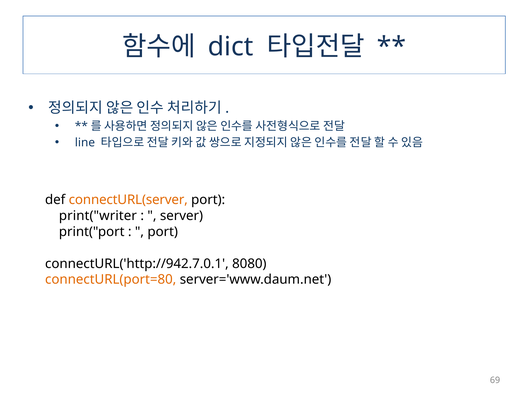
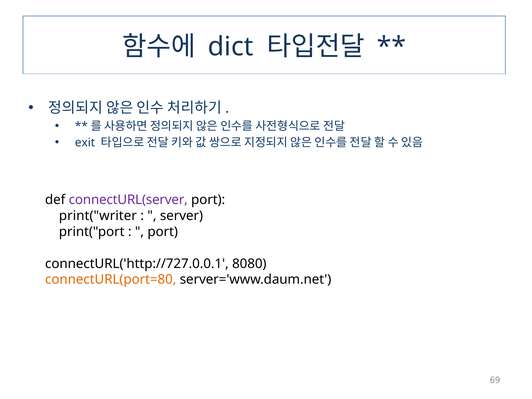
line: line -> exit
connectURL(server colour: orange -> purple
connectURL('http://942.7.0.1: connectURL('http://942.7.0.1 -> connectURL('http://727.0.0.1
